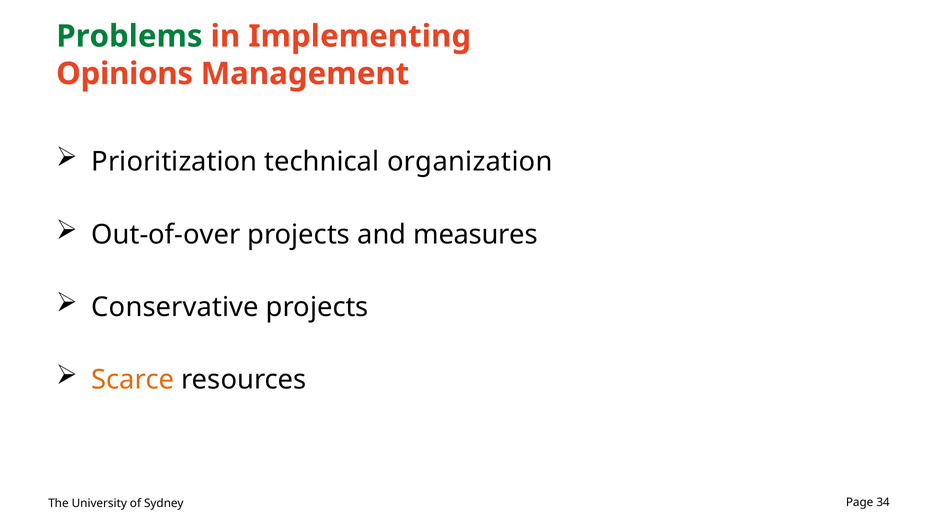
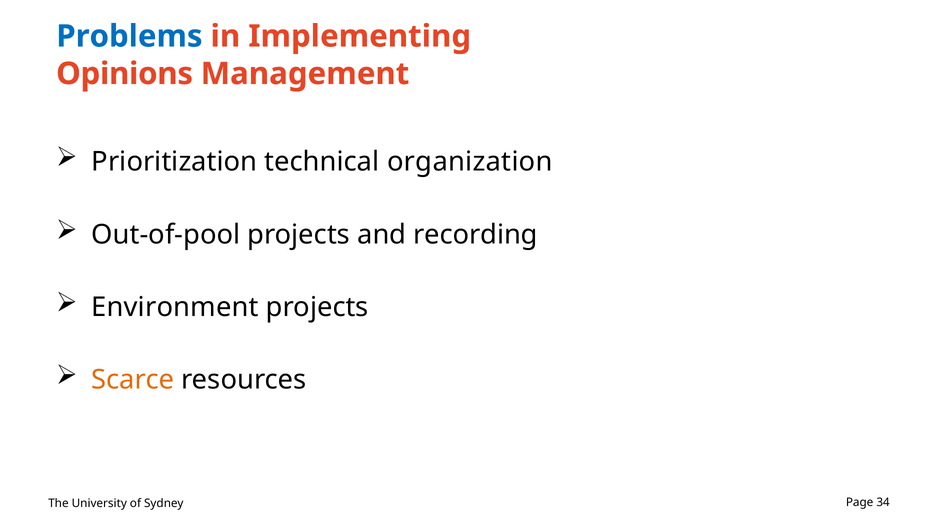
Problems colour: green -> blue
Out-of-over: Out-of-over -> Out-of-pool
measures: measures -> recording
Conservative: Conservative -> Environment
